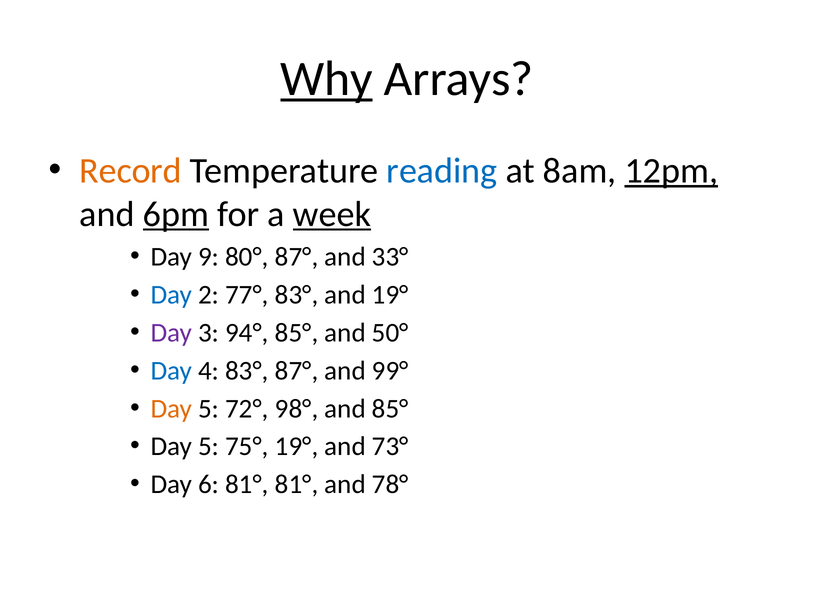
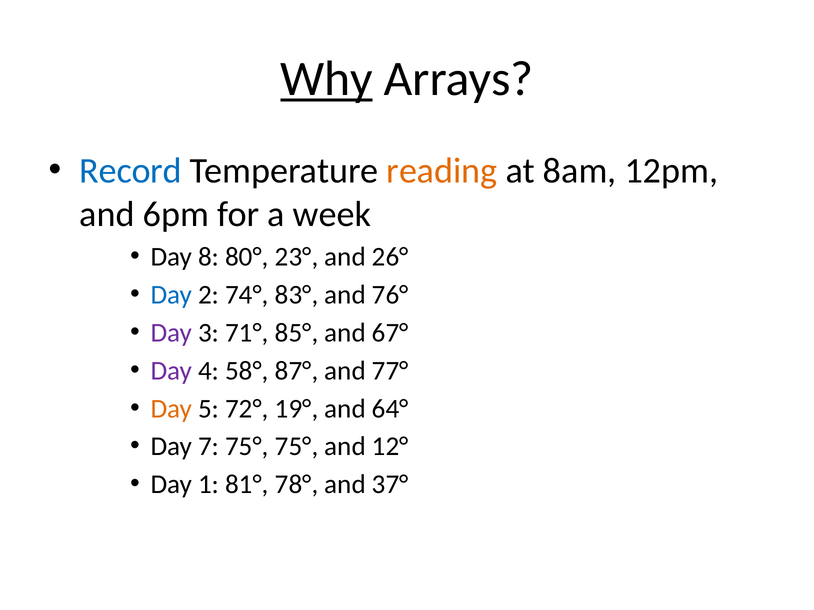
Record colour: orange -> blue
reading colour: blue -> orange
12pm underline: present -> none
6pm underline: present -> none
week underline: present -> none
9: 9 -> 8
80° 87°: 87° -> 23°
33°: 33° -> 26°
77°: 77° -> 74°
and 19°: 19° -> 76°
94°: 94° -> 71°
50°: 50° -> 67°
Day at (171, 371) colour: blue -> purple
4 83°: 83° -> 58°
99°: 99° -> 77°
98°: 98° -> 19°
and 85°: 85° -> 64°
5 at (209, 447): 5 -> 7
75° 19°: 19° -> 75°
73°: 73° -> 12°
6: 6 -> 1
81° 81°: 81° -> 78°
78°: 78° -> 37°
